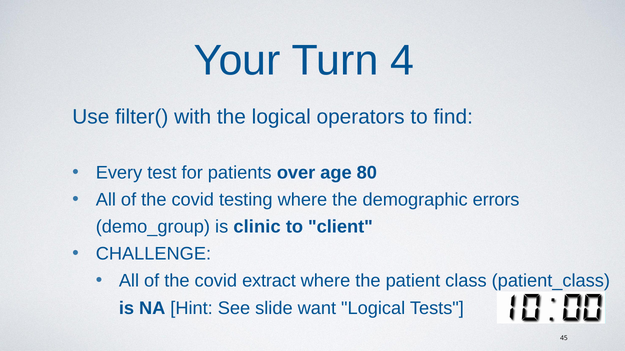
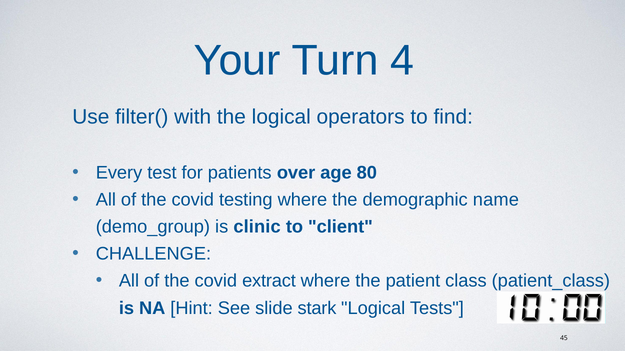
errors: errors -> name
want: want -> stark
